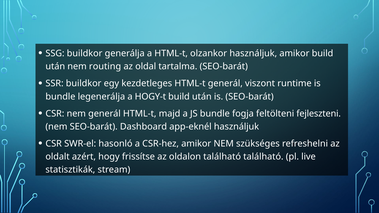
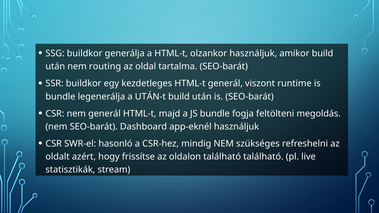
HOGY-t: HOGY-t -> UTÁN-t
fejleszteni: fejleszteni -> megoldás
CSR-hez amikor: amikor -> mindig
